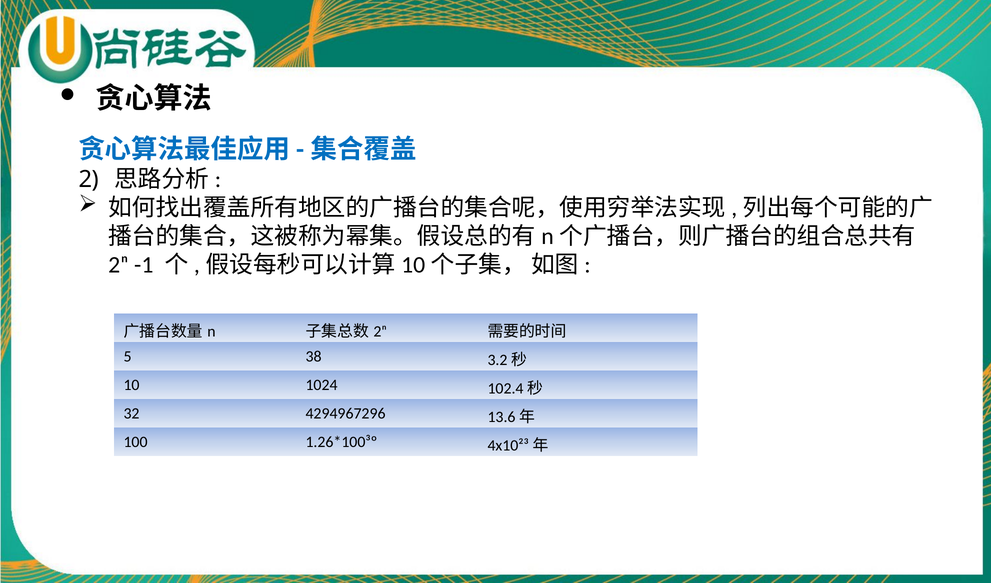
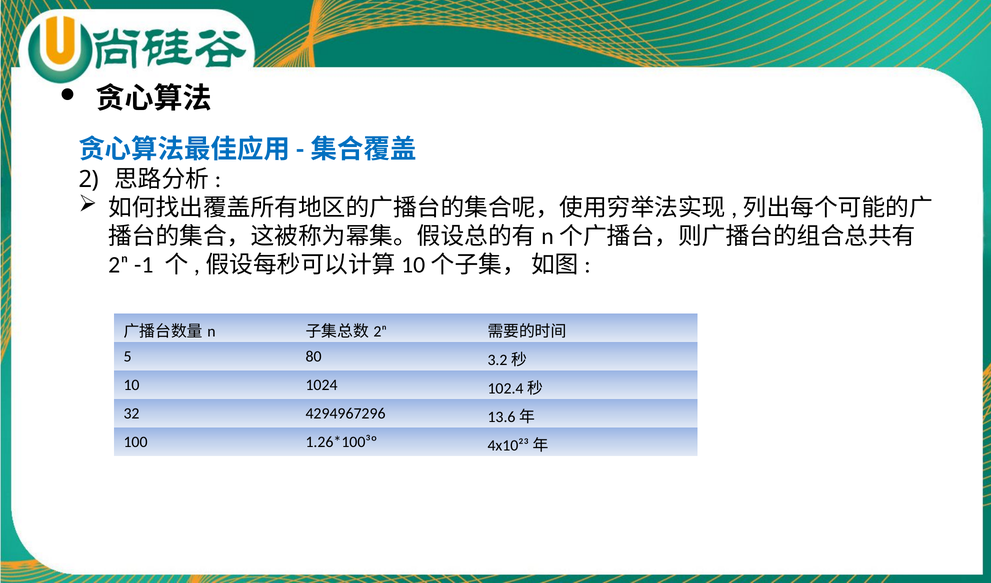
38: 38 -> 80
